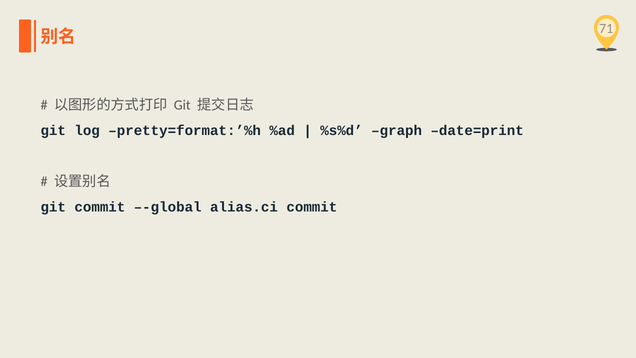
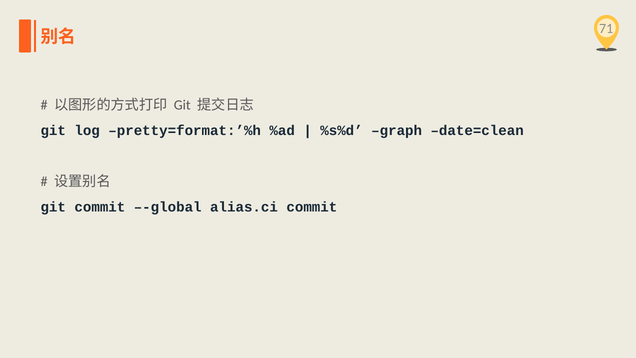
date=print: date=print -> date=clean
